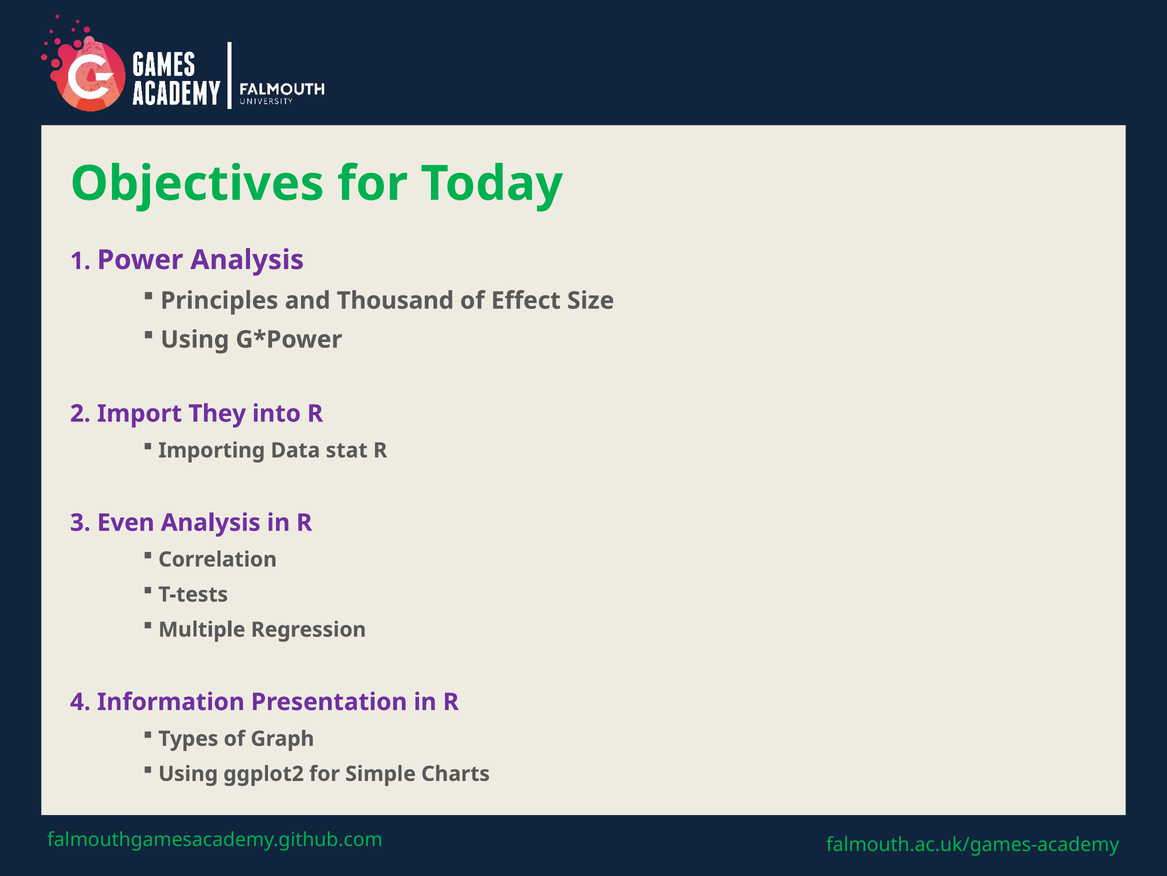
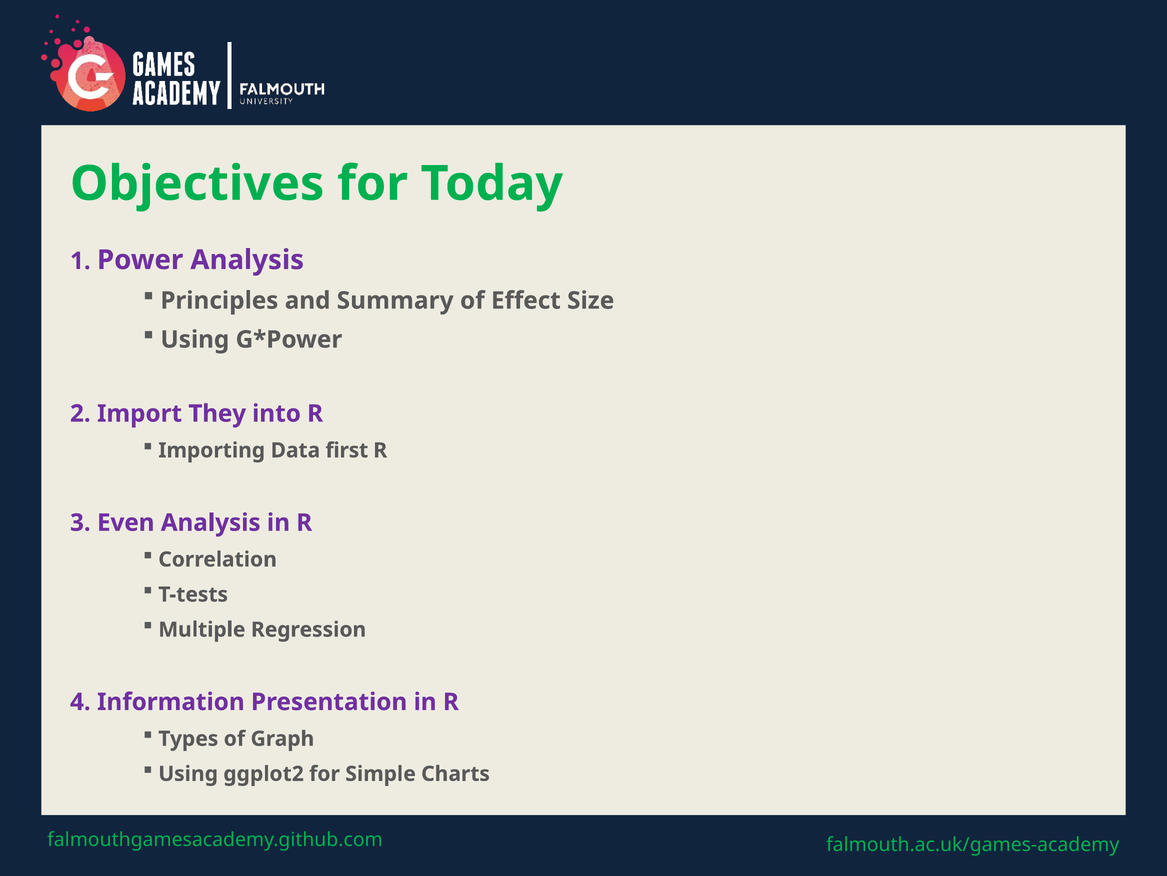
Thousand: Thousand -> Summary
stat: stat -> first
